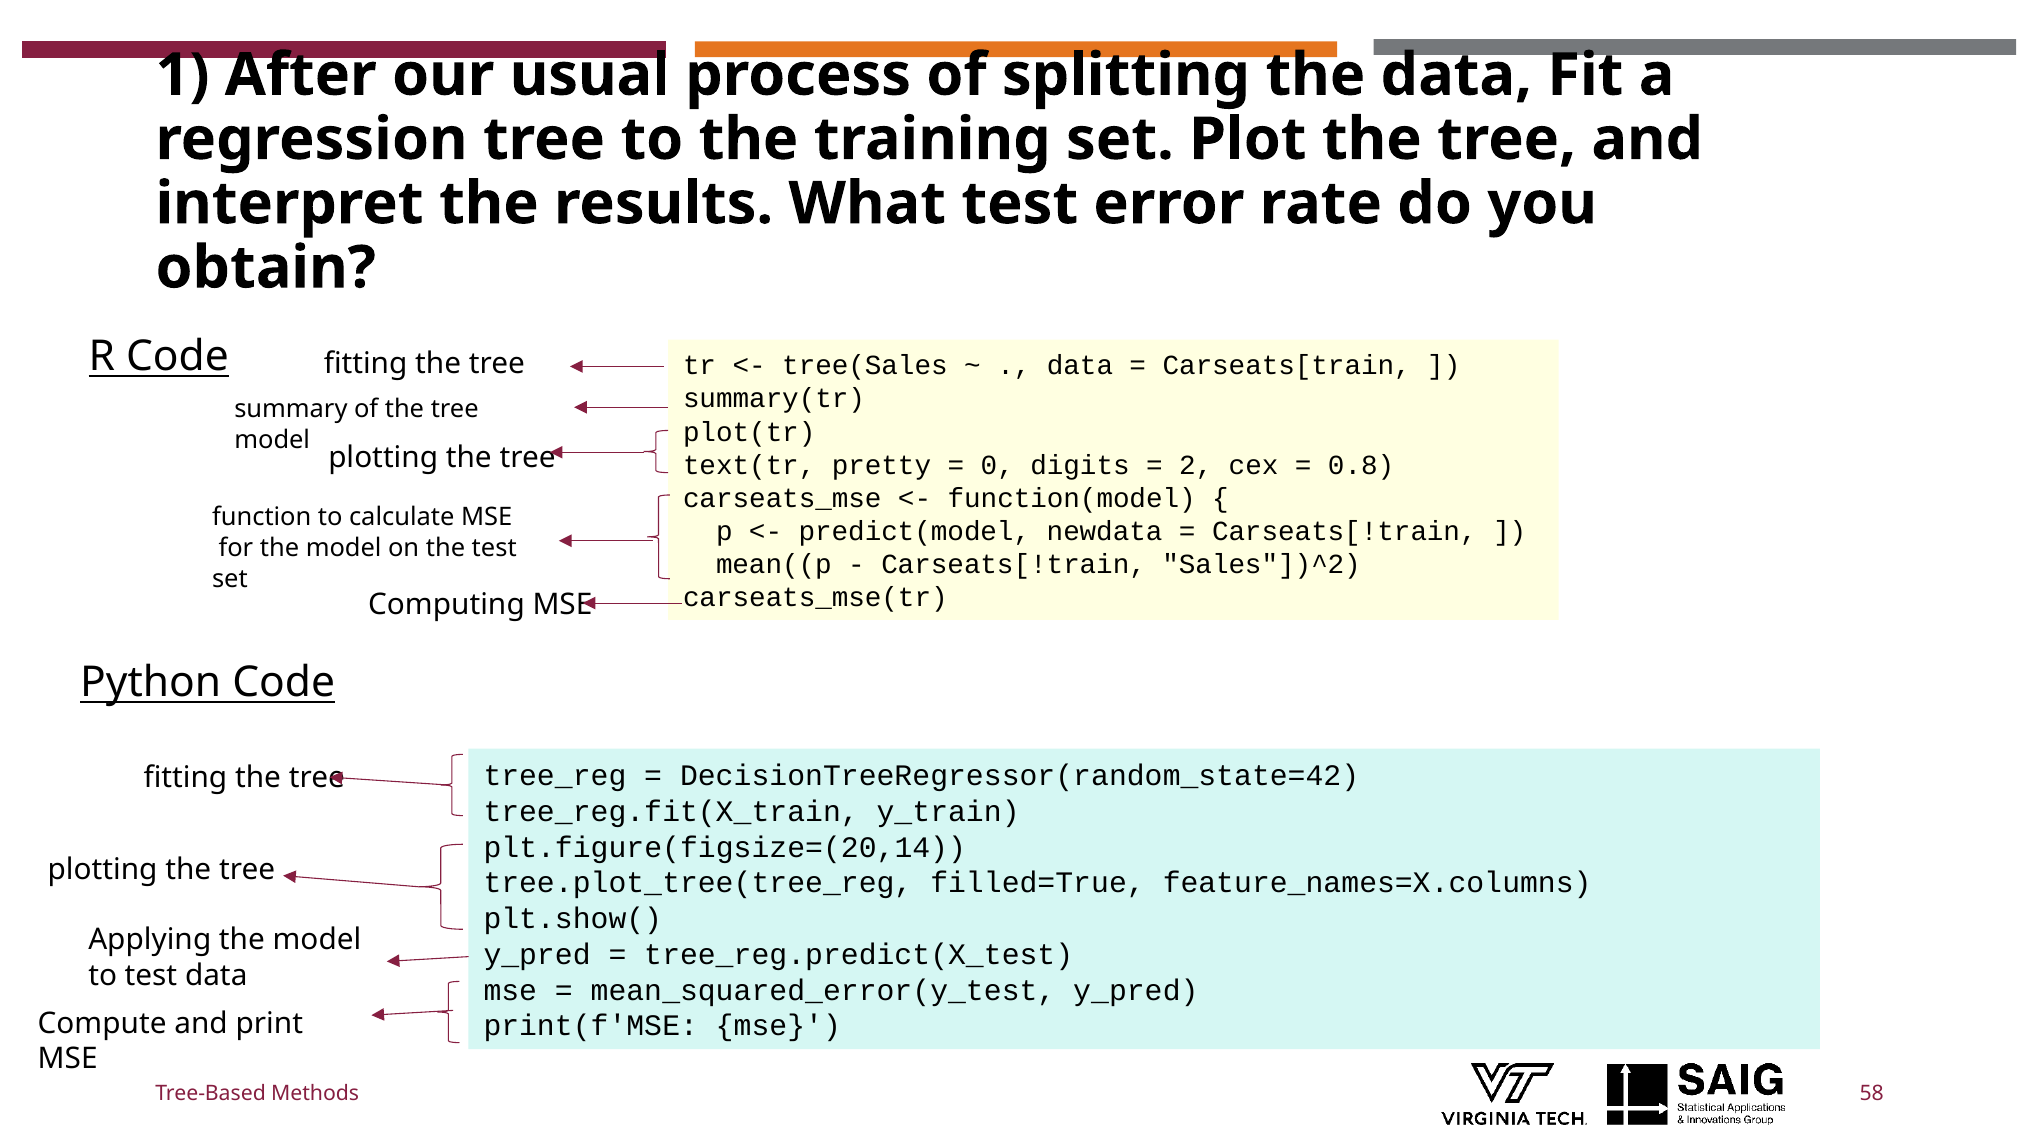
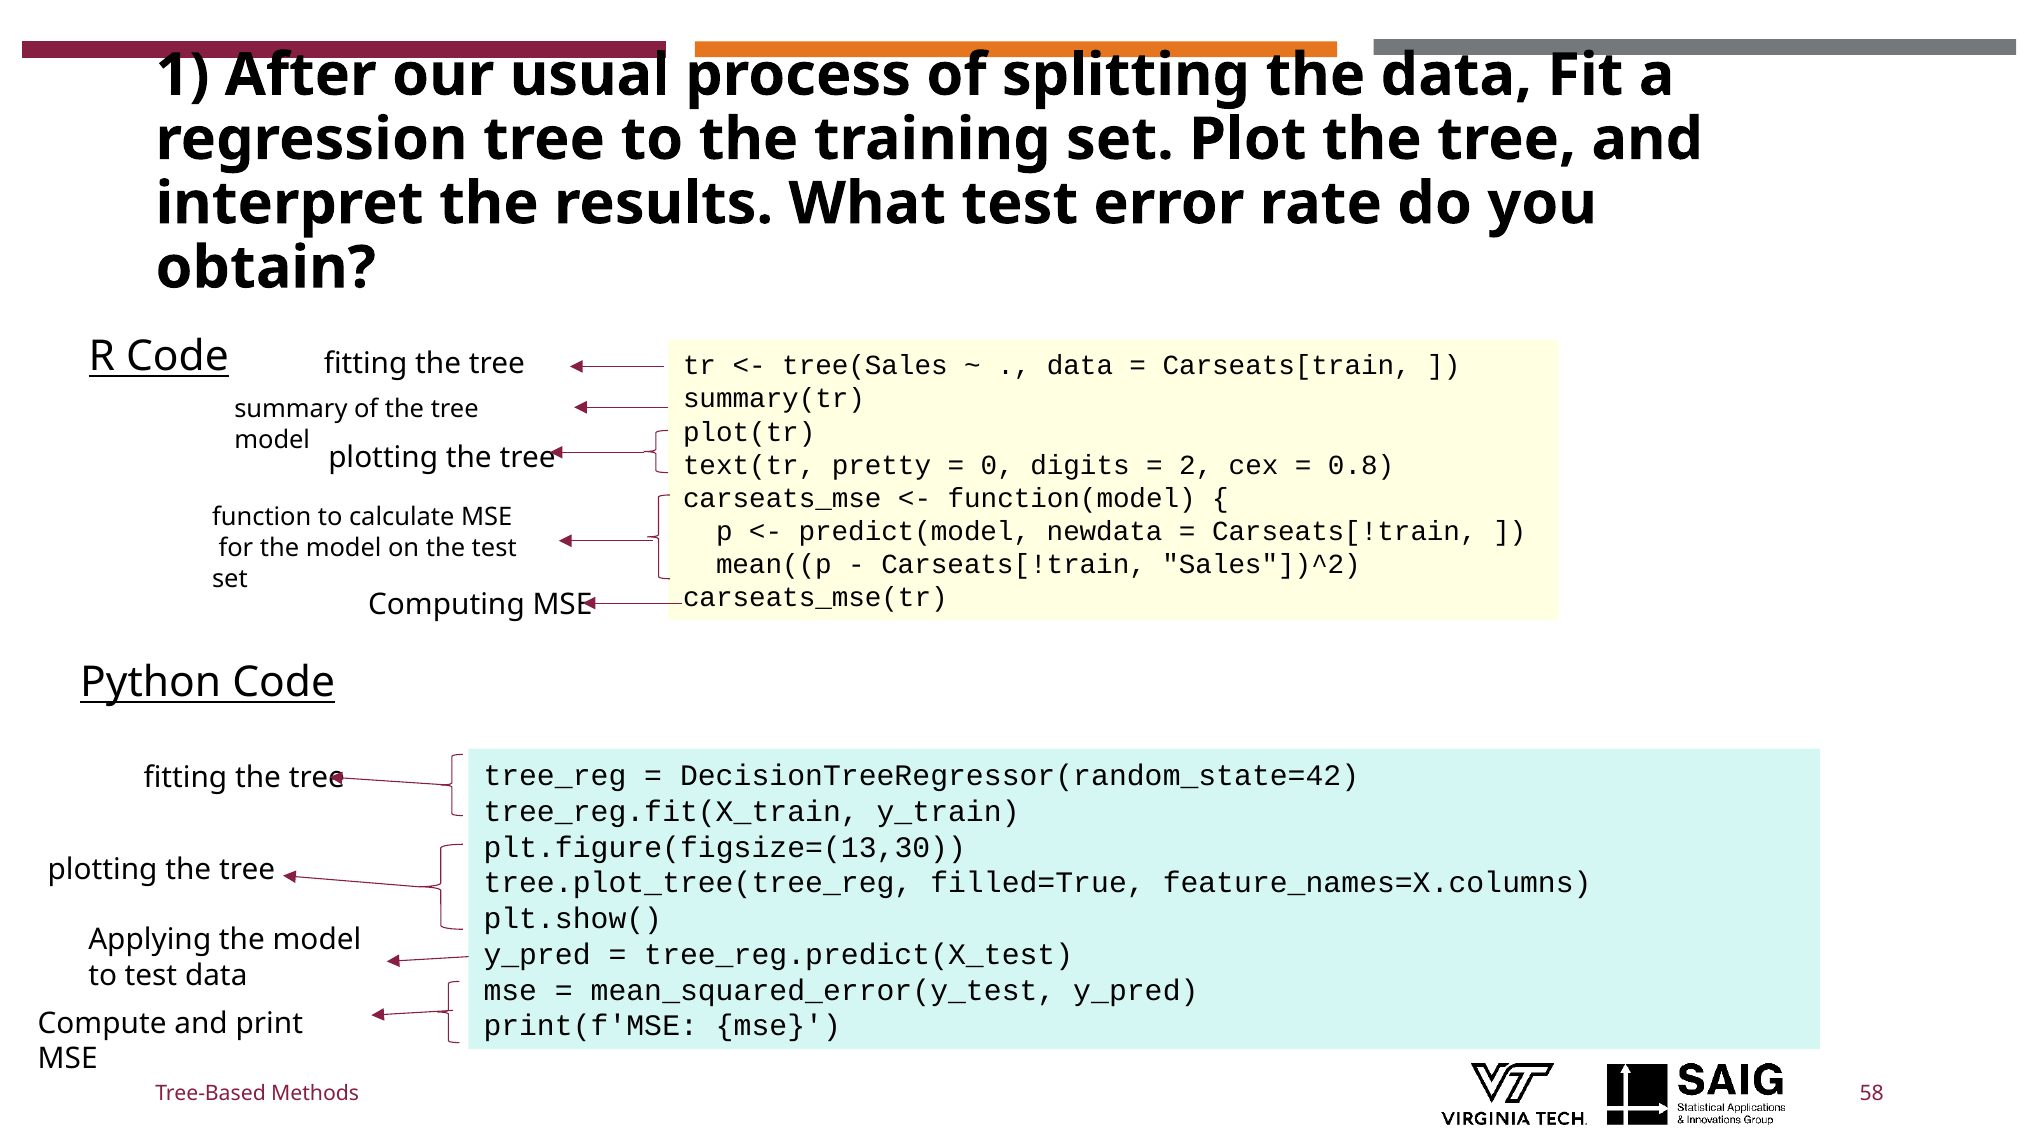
plt.figure(figsize=(20,14: plt.figure(figsize=(20,14 -> plt.figure(figsize=(13,30
